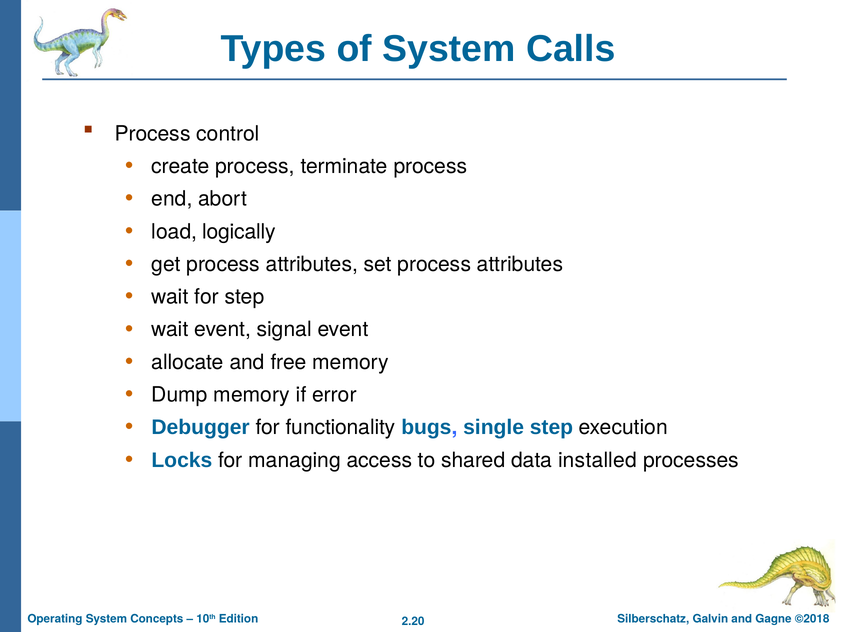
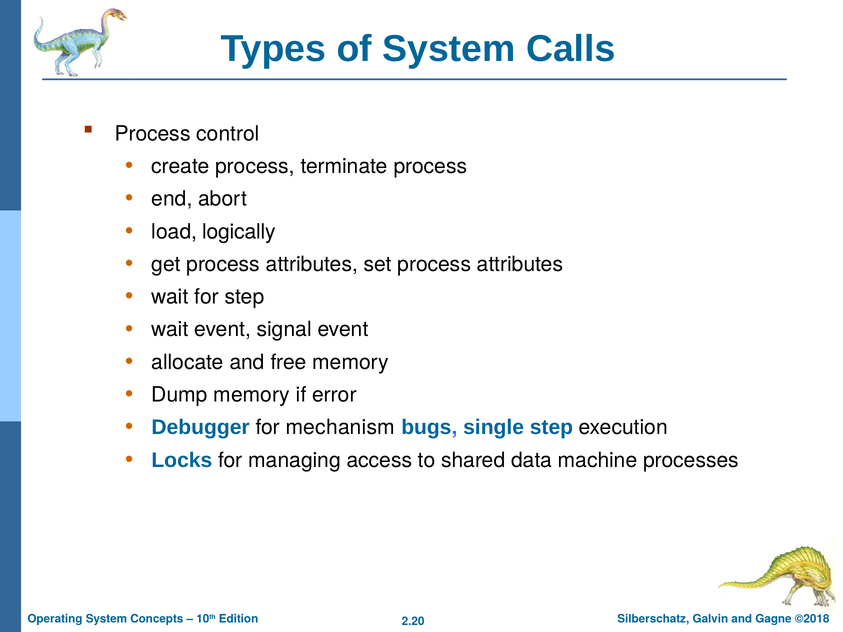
functionality: functionality -> mechanism
installed: installed -> machine
